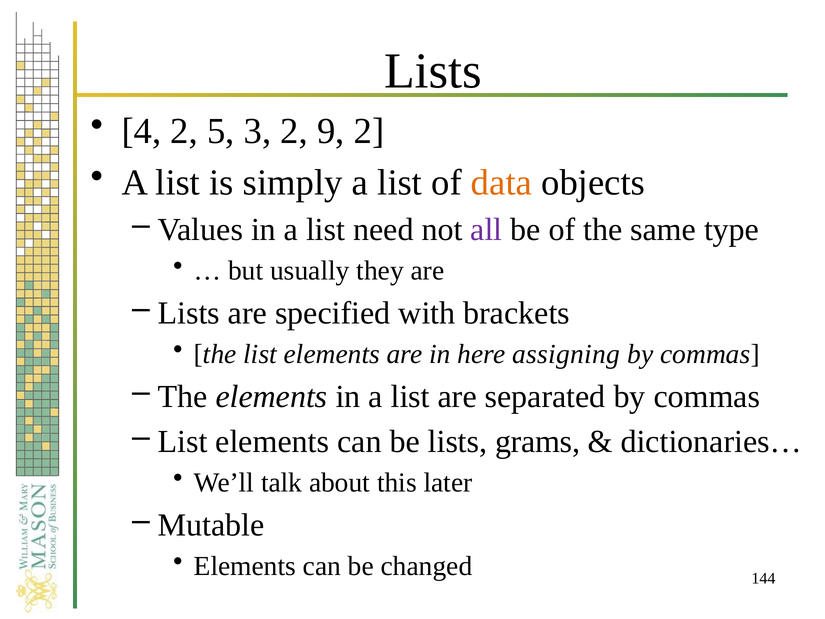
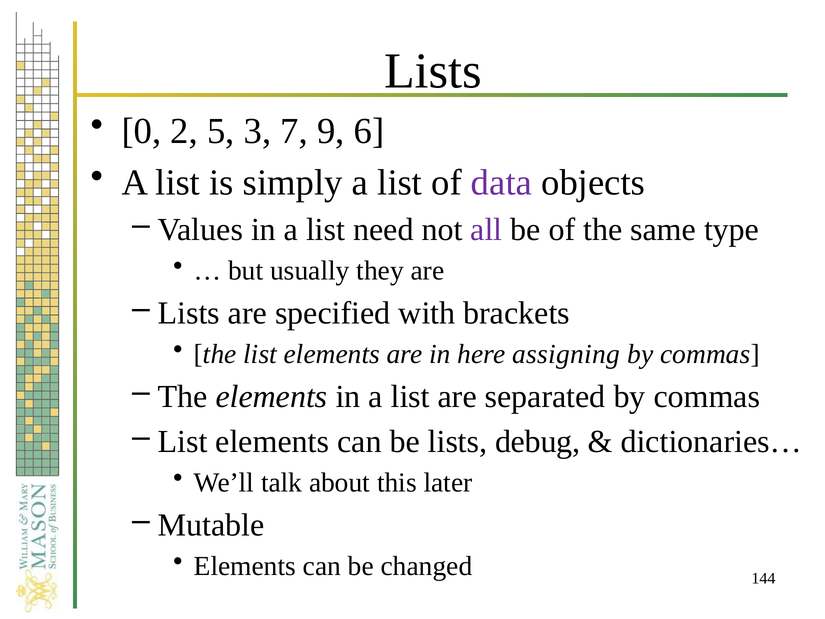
4: 4 -> 0
3 2: 2 -> 7
9 2: 2 -> 6
data colour: orange -> purple
grams: grams -> debug
